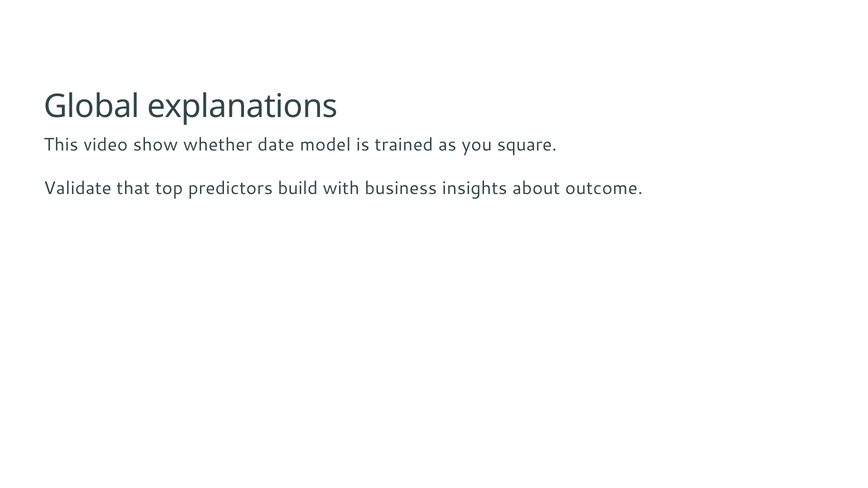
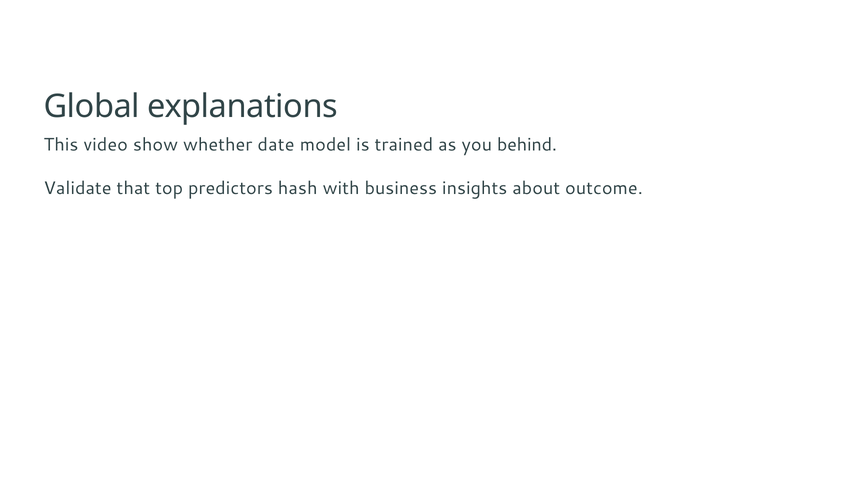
square: square -> behind
build: build -> hash
